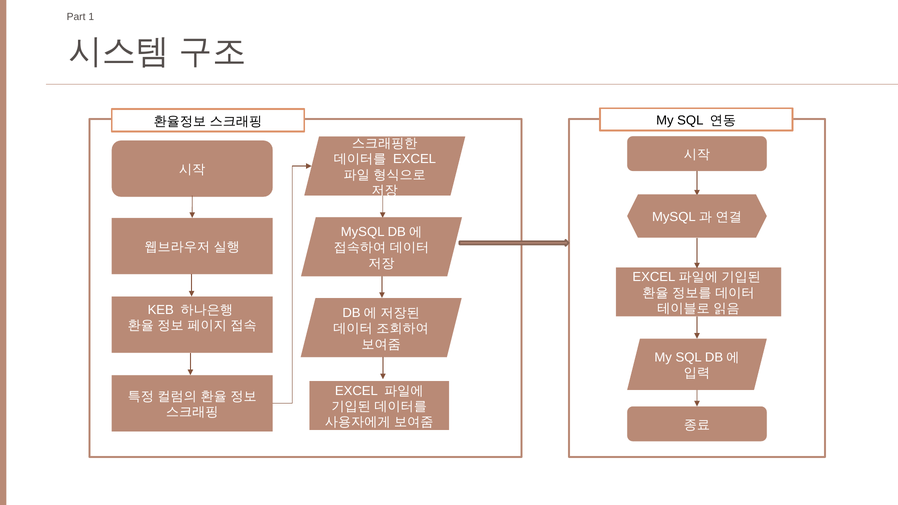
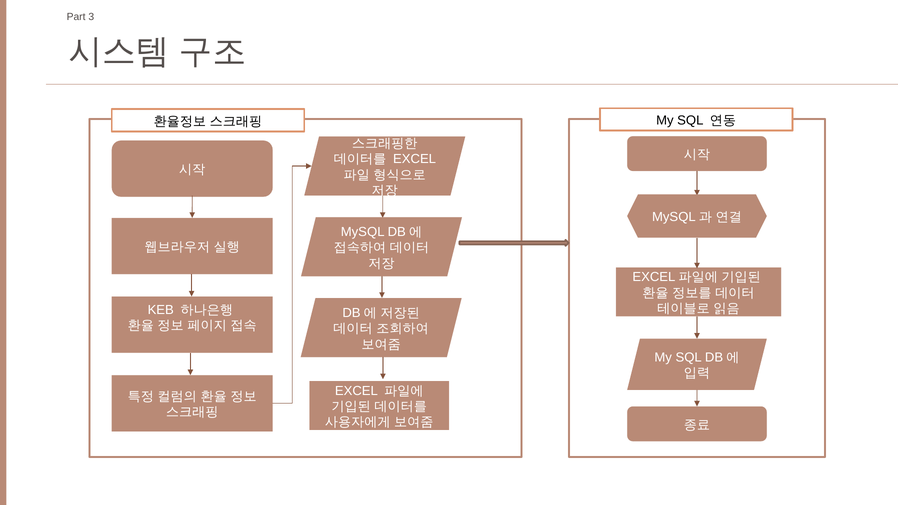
1: 1 -> 3
